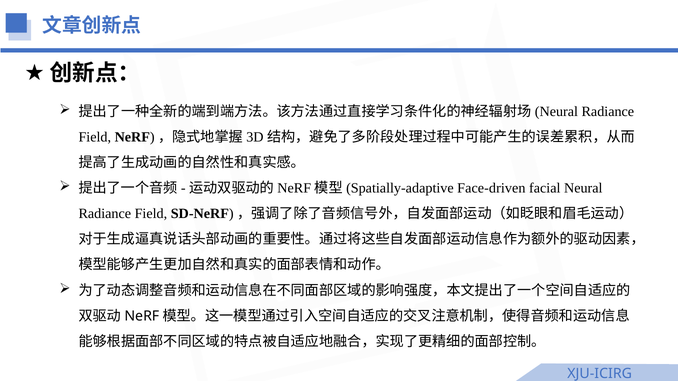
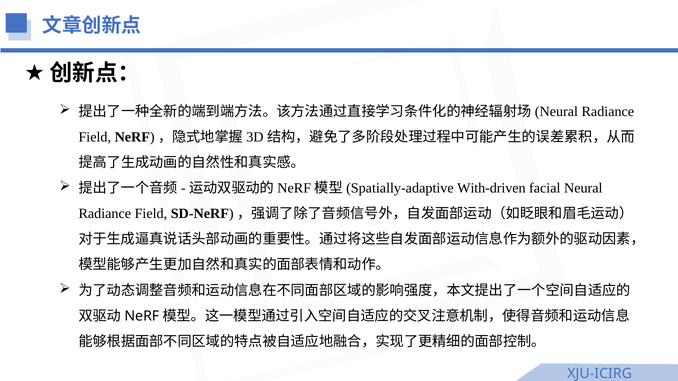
Face-driven: Face-driven -> With-driven
